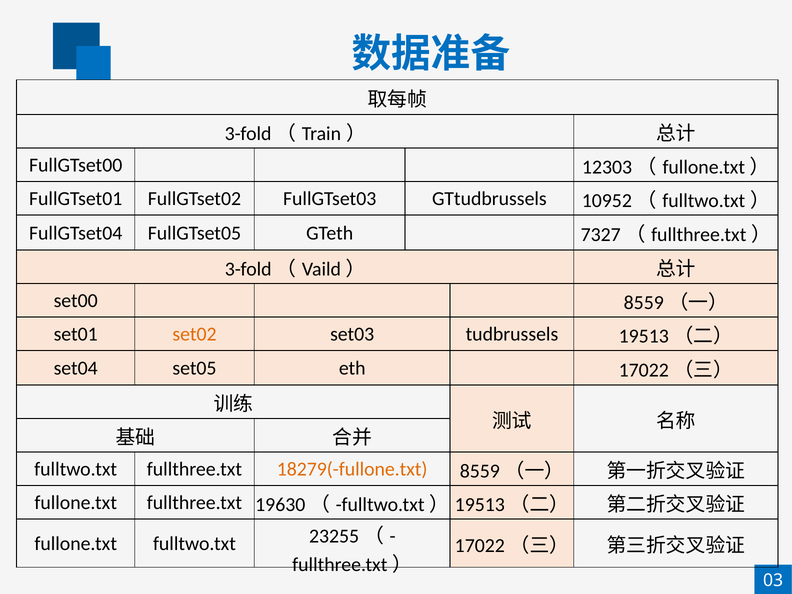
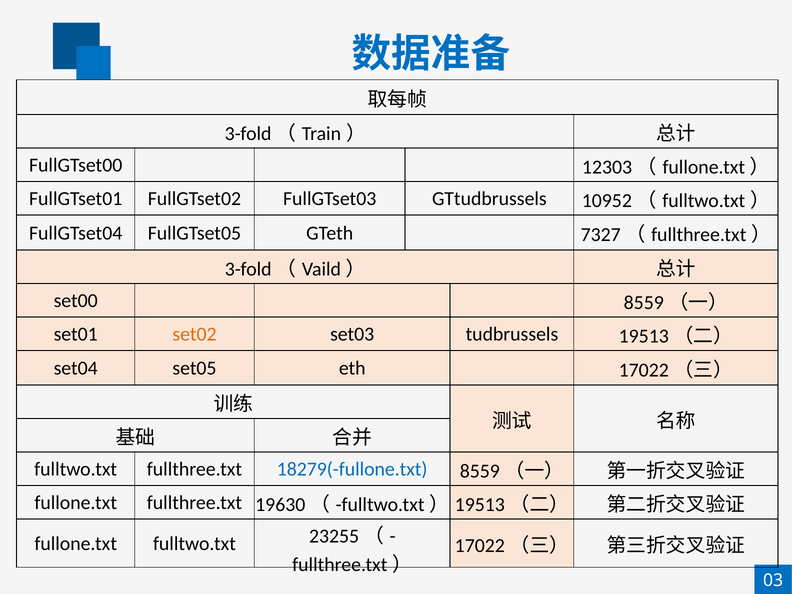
18279(-fullone.txt colour: orange -> blue
